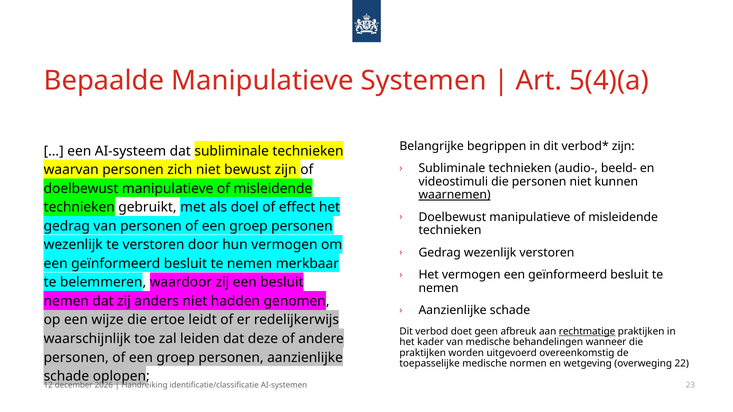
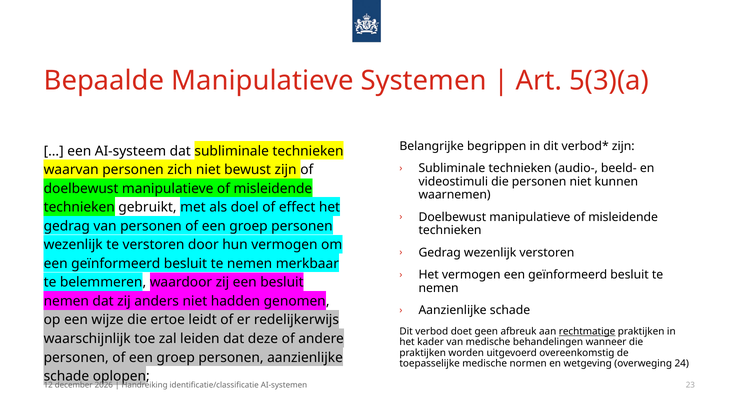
5(4)(a: 5(4)(a -> 5(3)(a
waarnemen underline: present -> none
22: 22 -> 24
